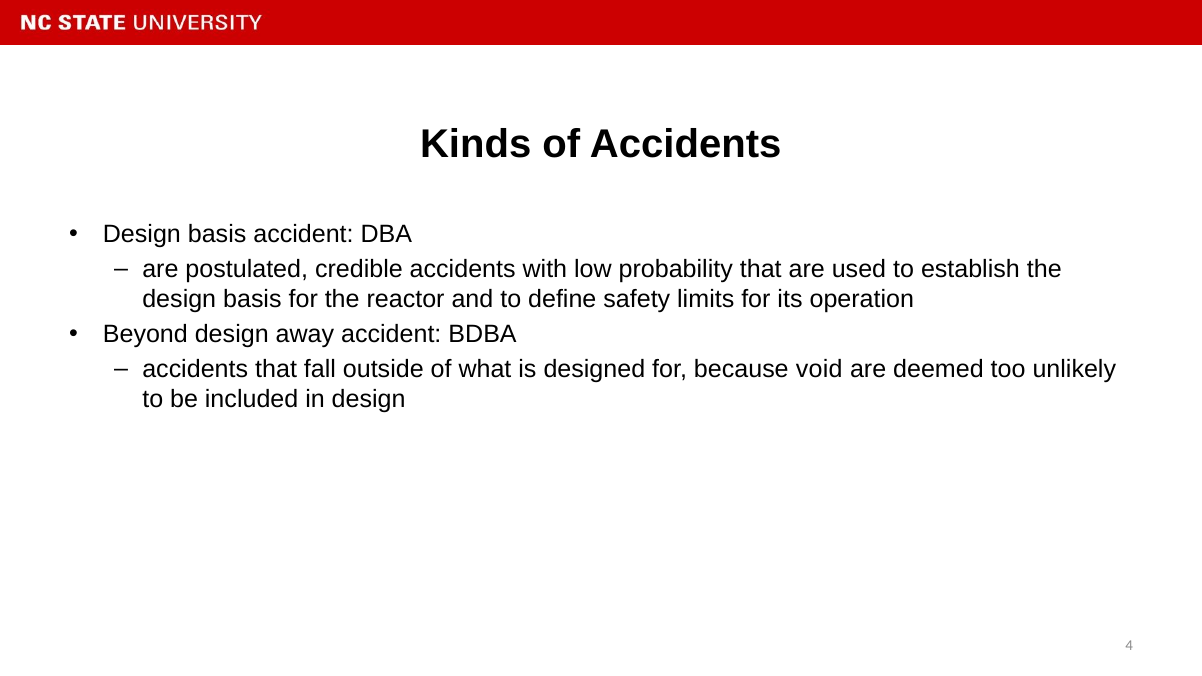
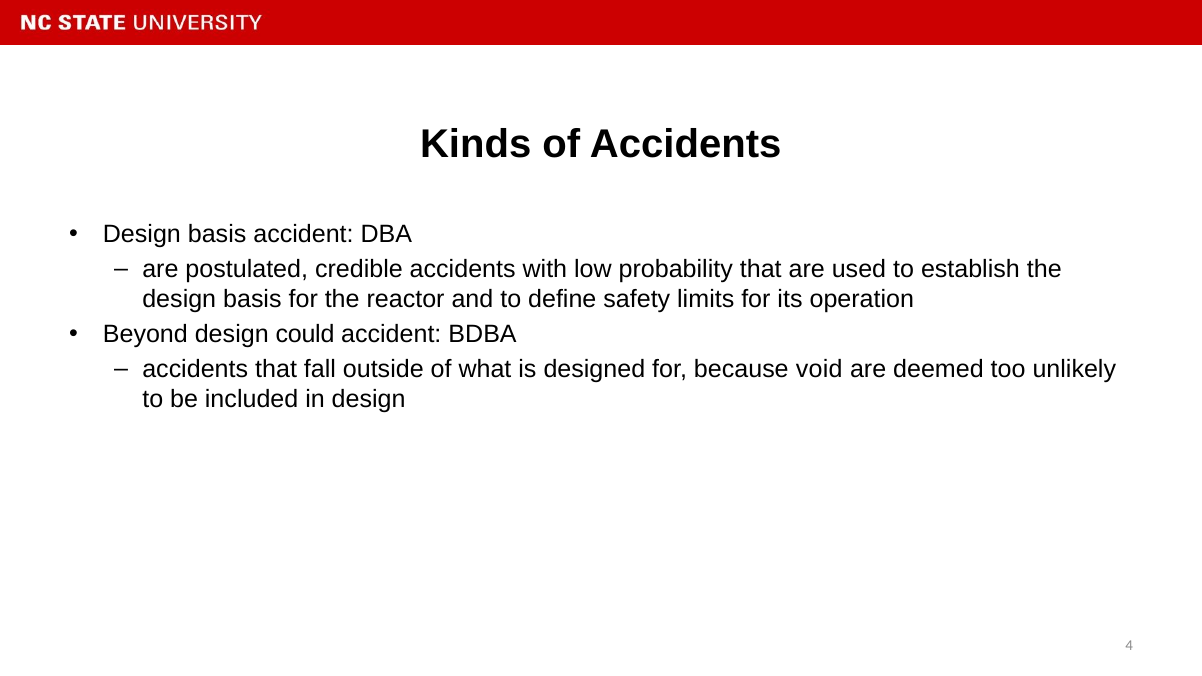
away: away -> could
